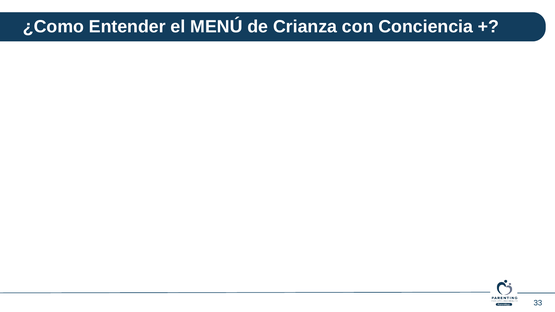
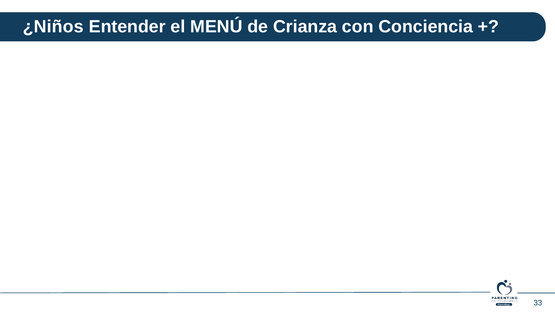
¿Como: ¿Como -> ¿Niños
